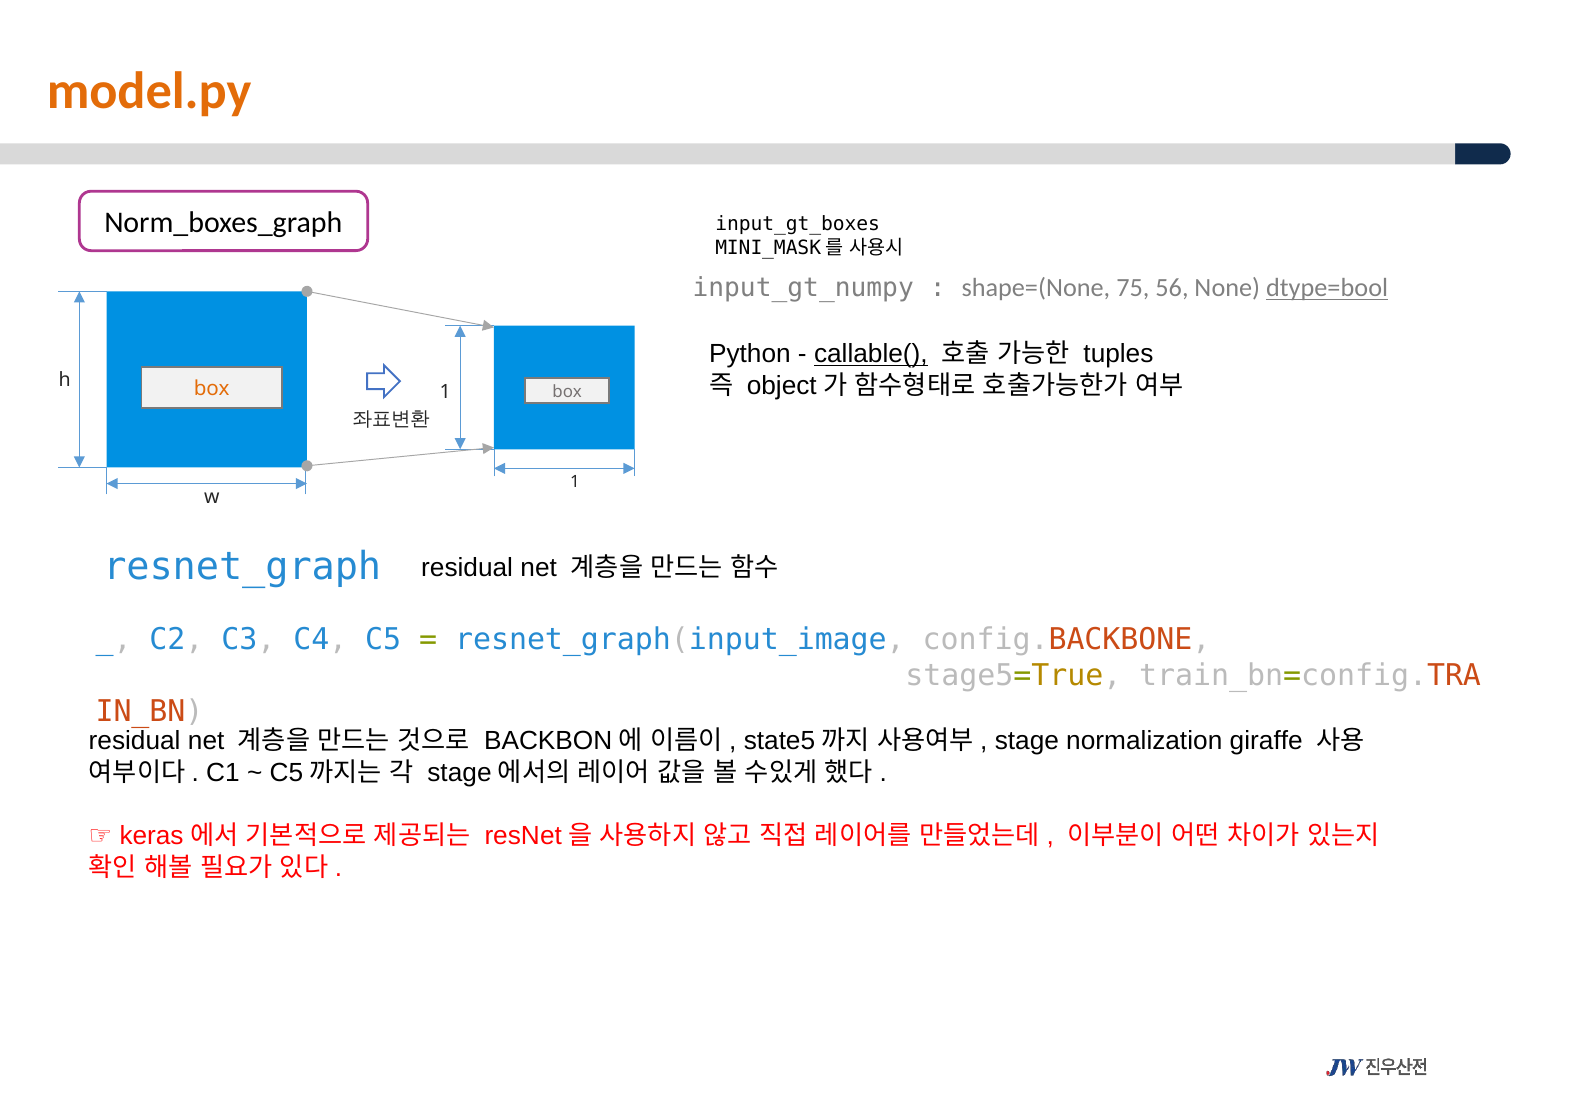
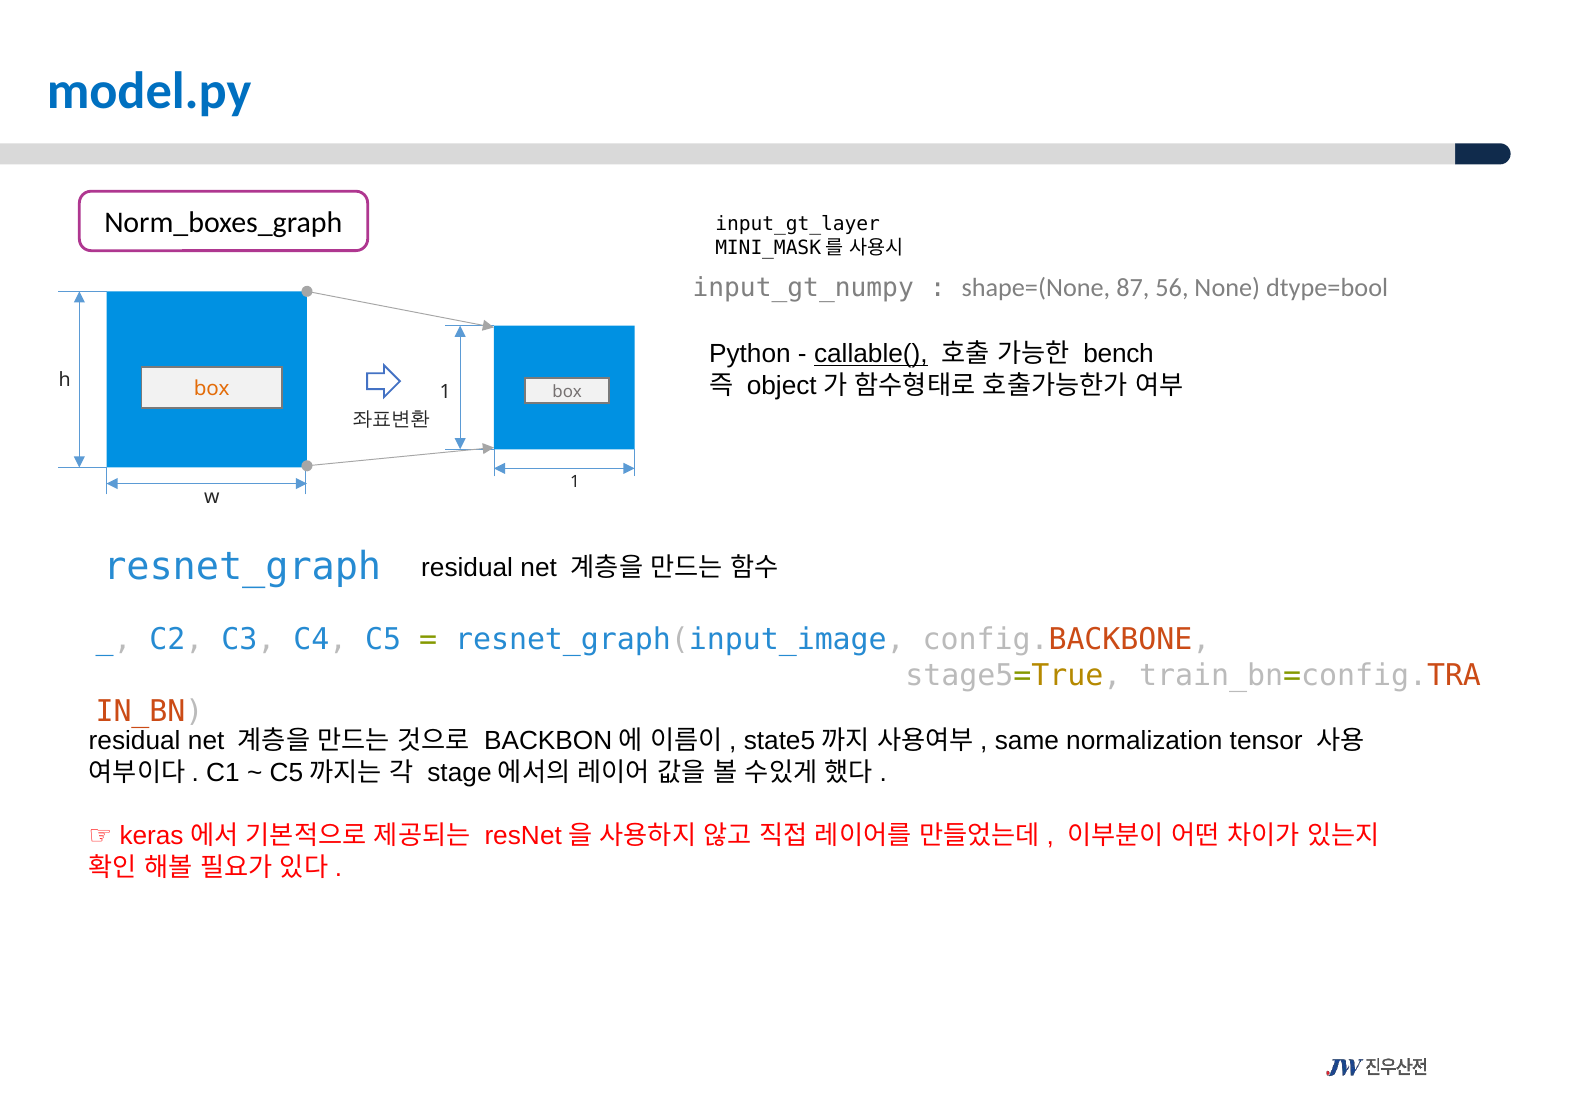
model.py colour: orange -> blue
input_gt_boxes: input_gt_boxes -> input_gt_layer
75: 75 -> 87
dtype=bool underline: present -> none
tuples: tuples -> bench
stage: stage -> same
giraffe: giraffe -> tensor
